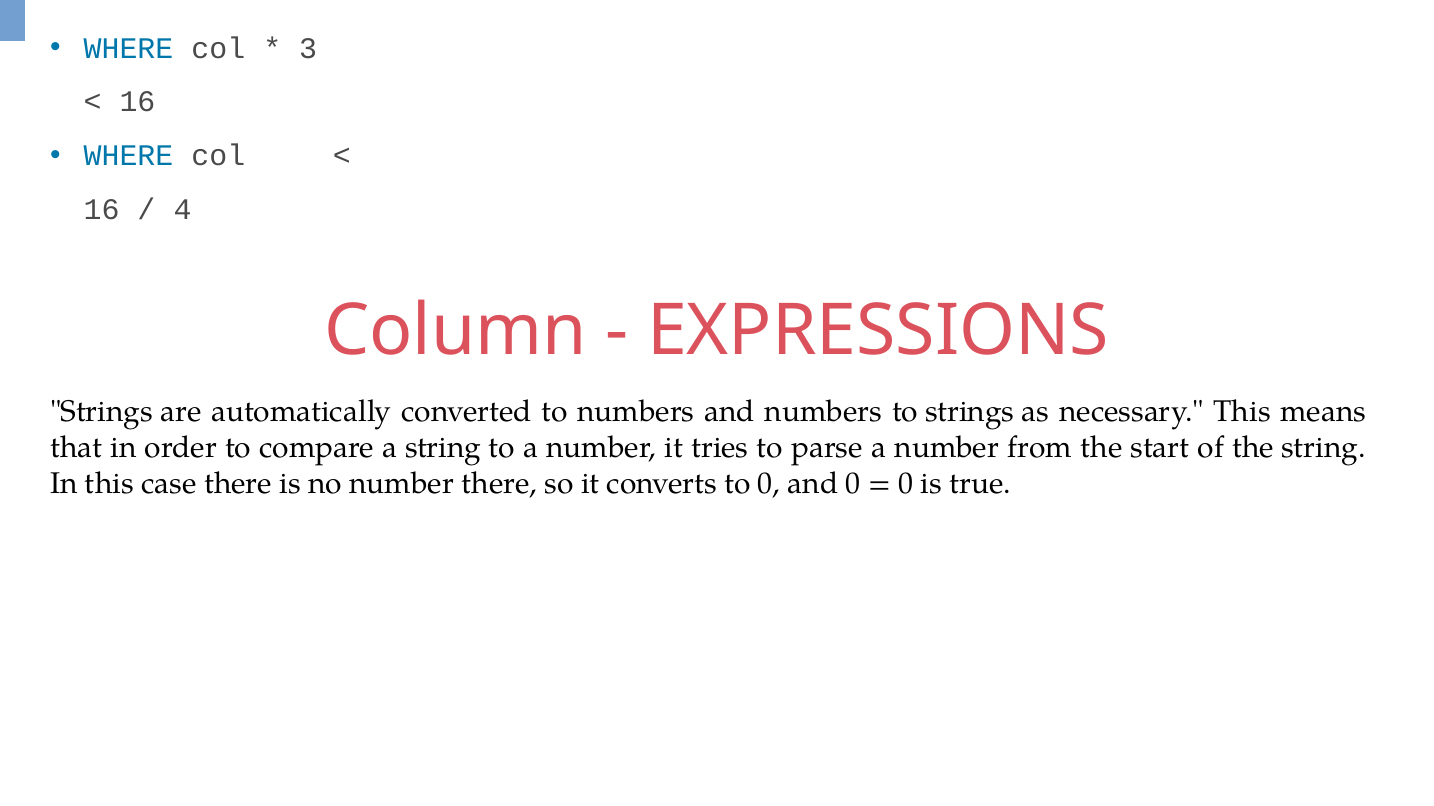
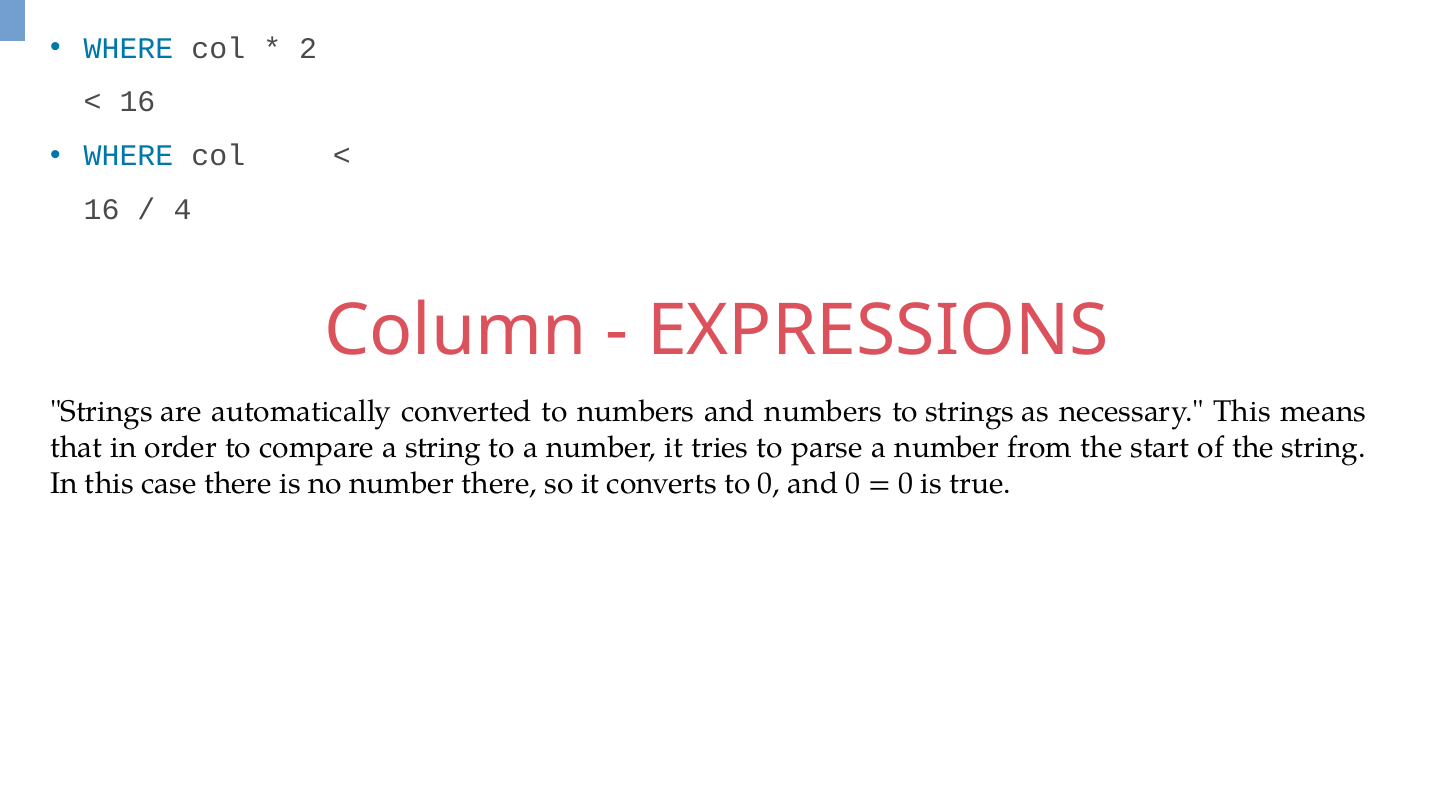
3: 3 -> 2
